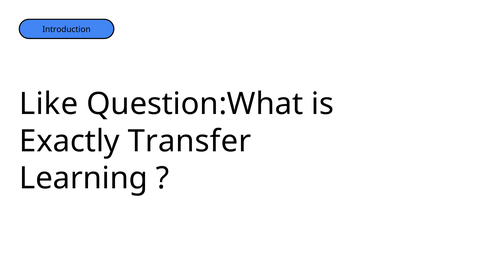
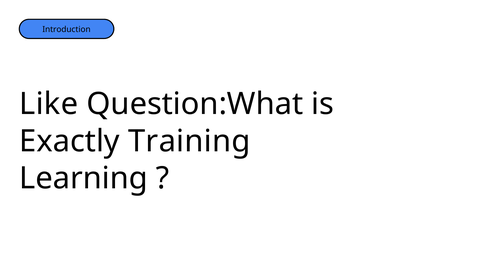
Transfer: Transfer -> Training
